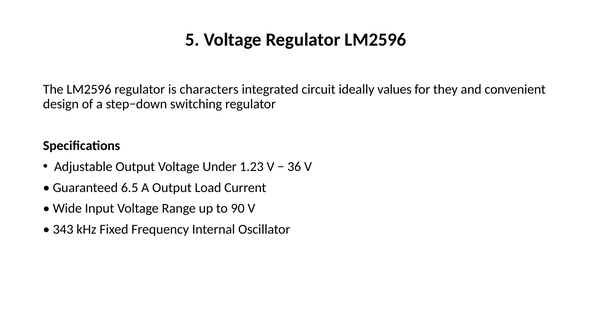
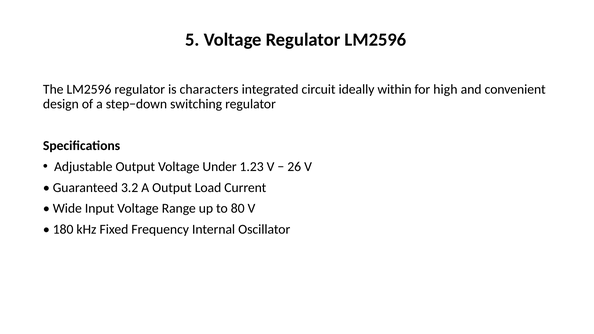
values: values -> within
they: they -> high
36: 36 -> 26
6.5: 6.5 -> 3.2
90: 90 -> 80
343: 343 -> 180
